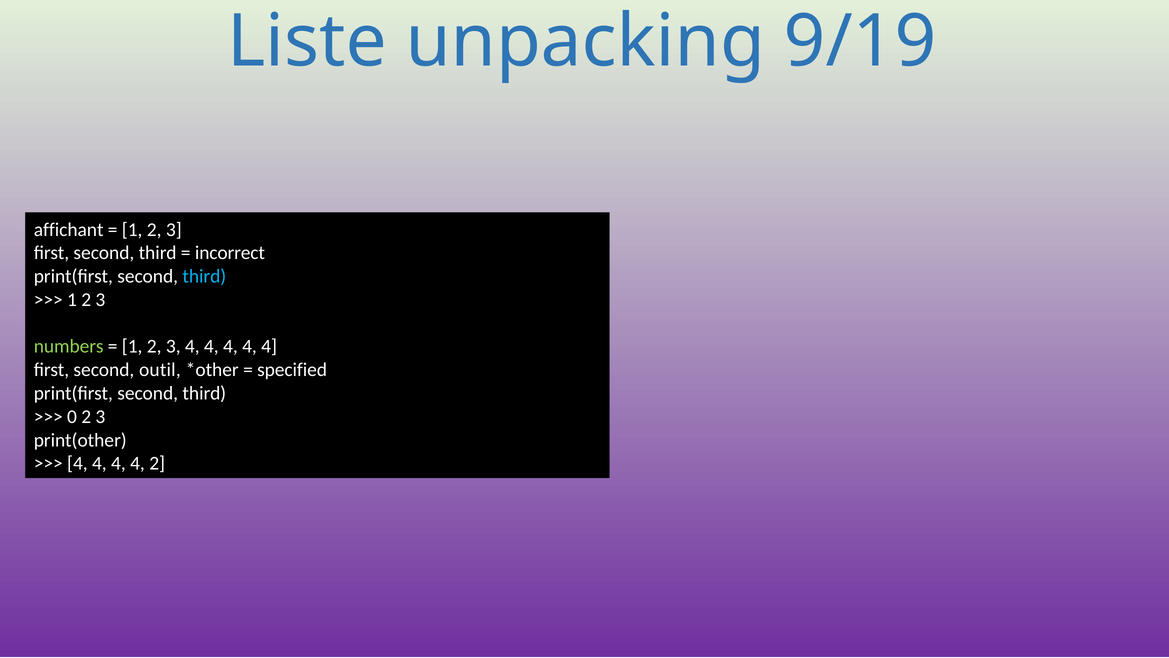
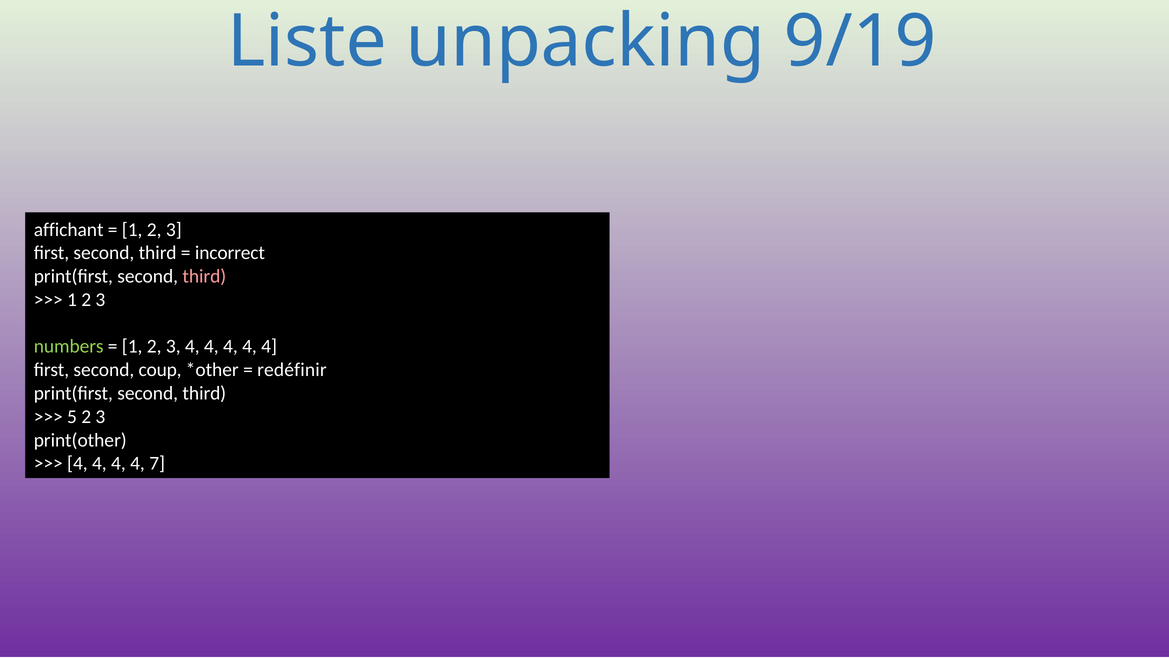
third at (204, 276) colour: light blue -> pink
outil: outil -> coup
specified: specified -> redéfinir
0: 0 -> 5
4 2: 2 -> 7
